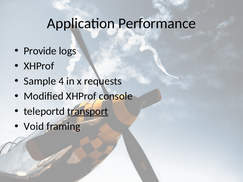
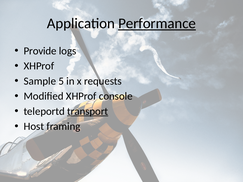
Performance underline: none -> present
4: 4 -> 5
Void: Void -> Host
